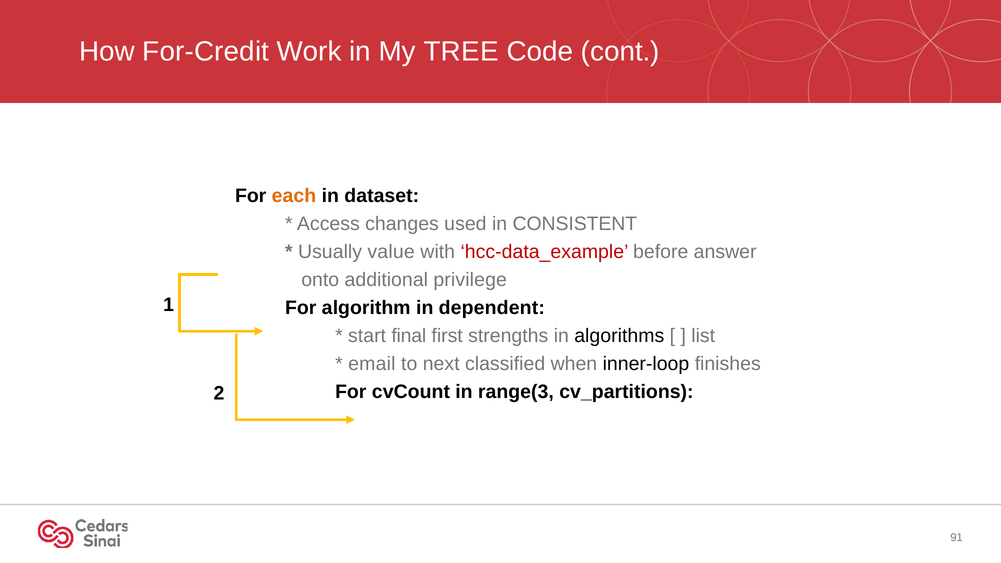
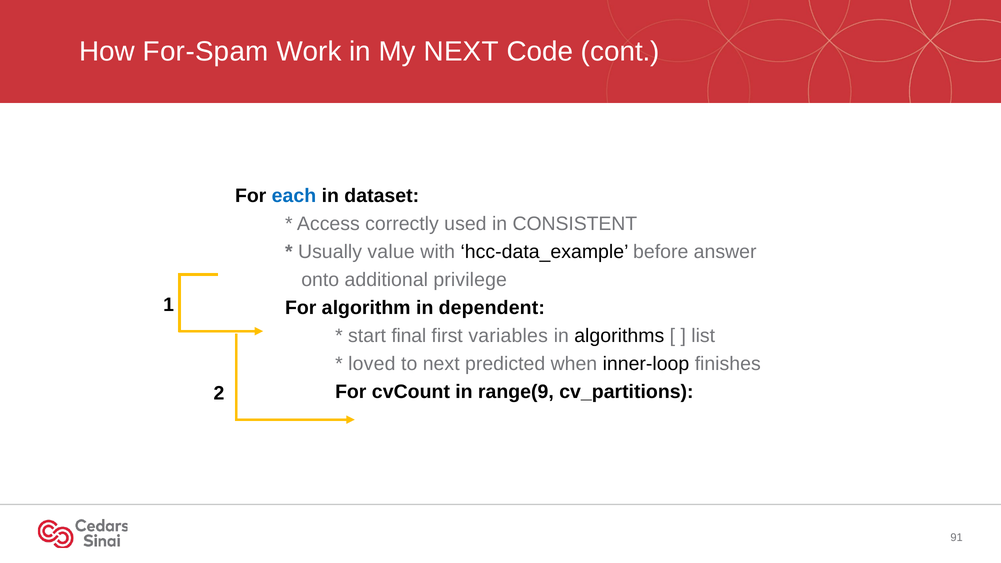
For-Credit: For-Credit -> For-Spam
My TREE: TREE -> NEXT
each colour: orange -> blue
changes: changes -> correctly
hcc-data_example colour: red -> black
strengths: strengths -> variables
email: email -> loved
classified: classified -> predicted
range(3: range(3 -> range(9
